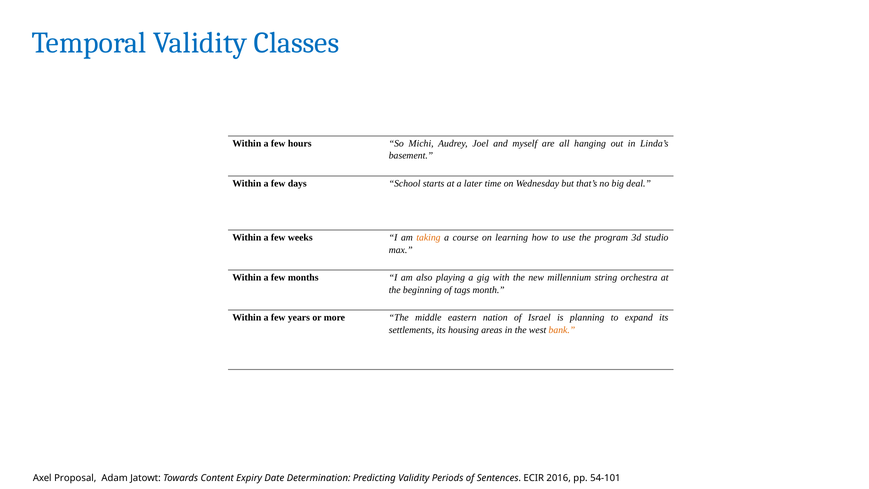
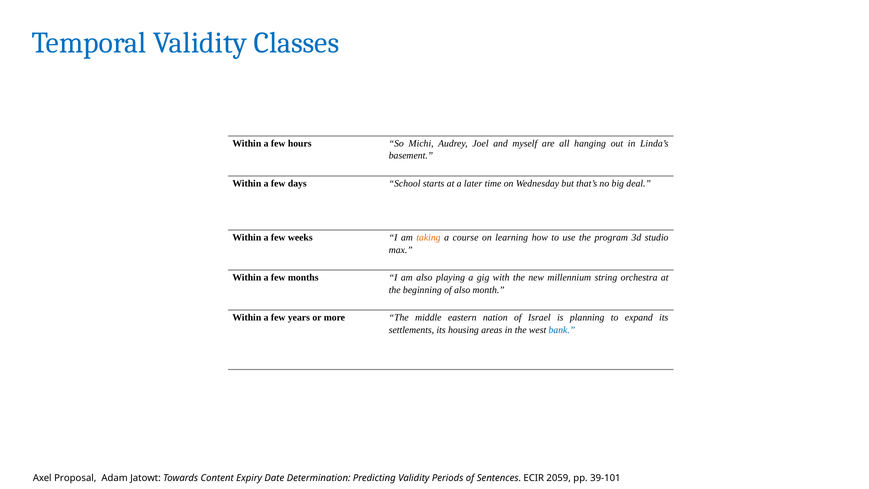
of tags: tags -> also
bank colour: orange -> blue
2016: 2016 -> 2059
54-101: 54-101 -> 39-101
